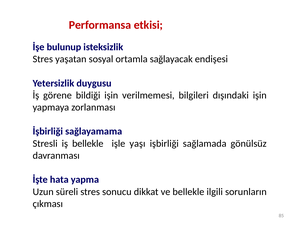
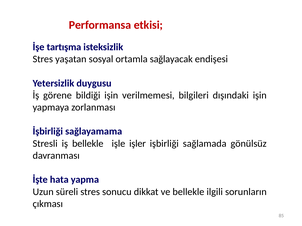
bulunup: bulunup -> tartışma
yaşı: yaşı -> işler
